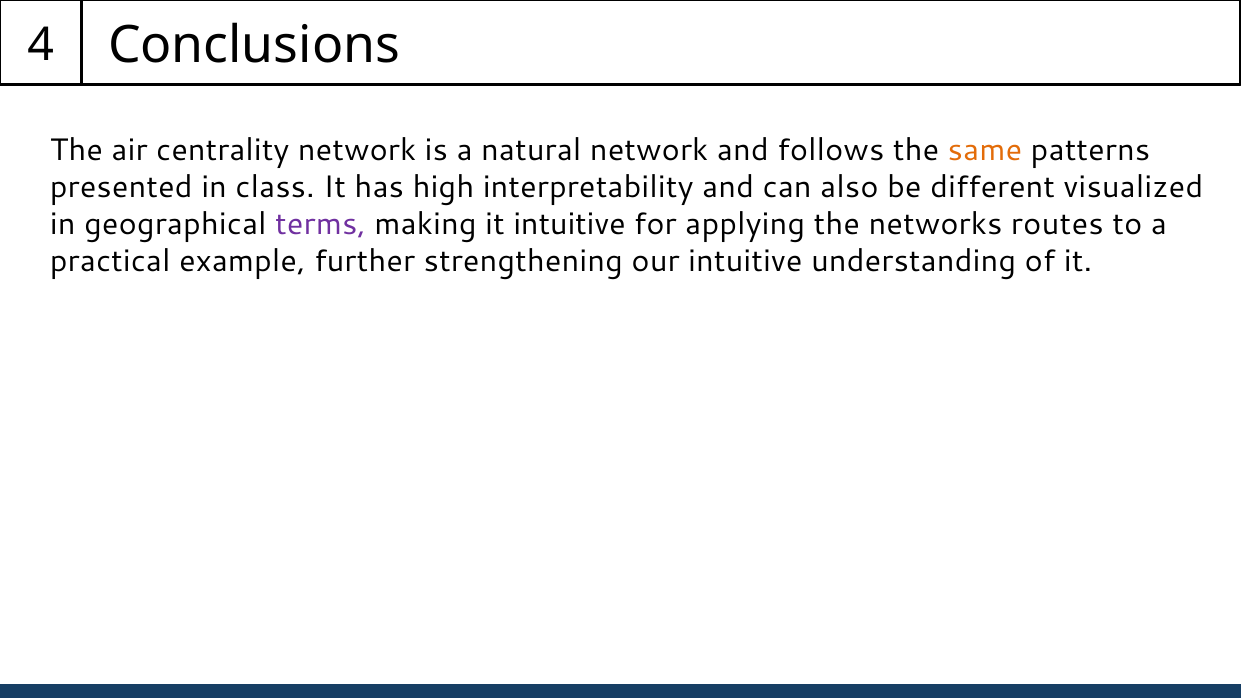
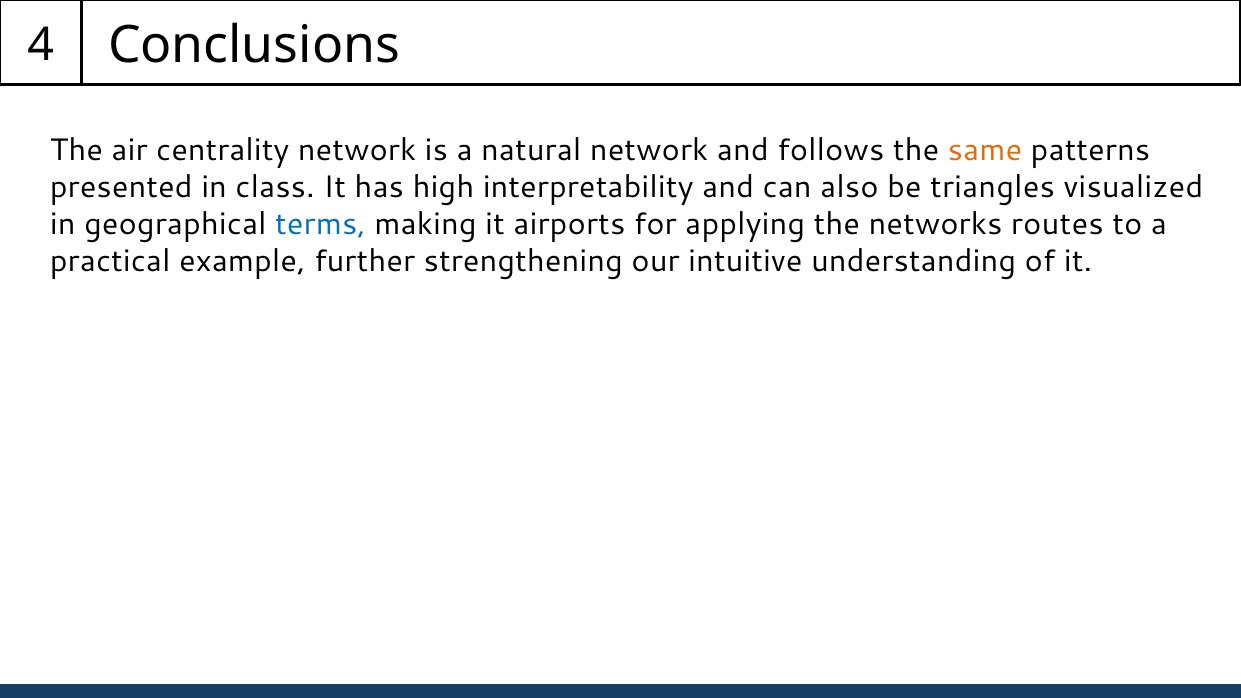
different: different -> triangles
terms colour: purple -> blue
it intuitive: intuitive -> airports
